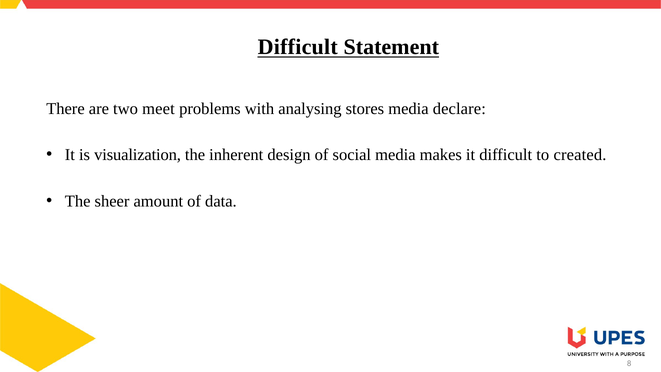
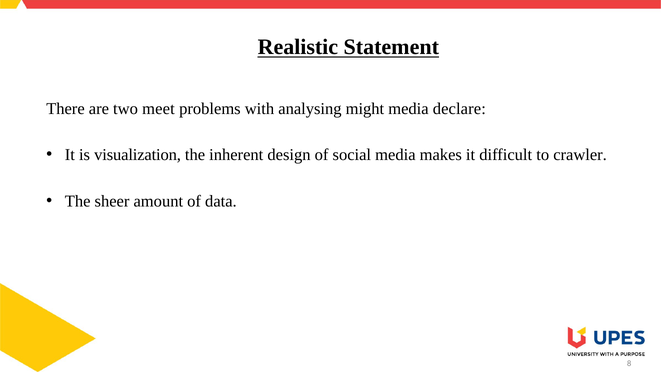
Difficult at (298, 47): Difficult -> Realistic
stores: stores -> might
created: created -> crawler
